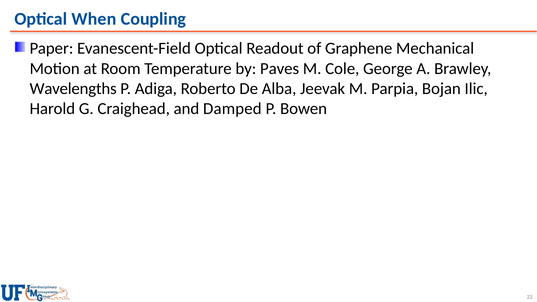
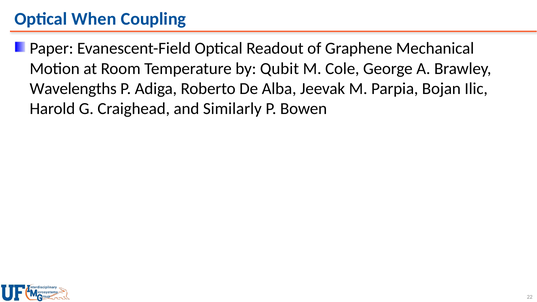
Paves: Paves -> Qubit
Damped: Damped -> Similarly
